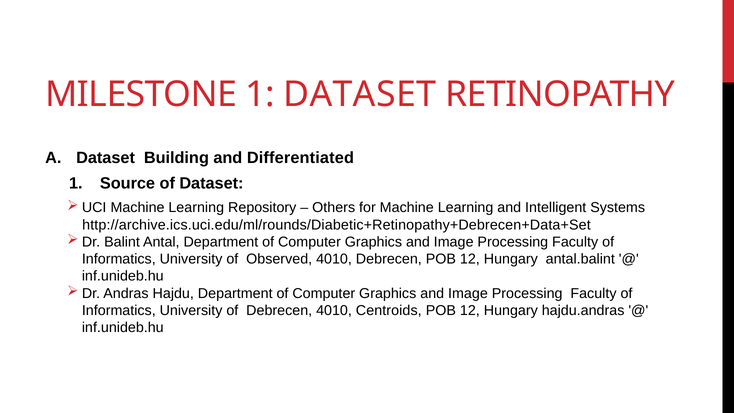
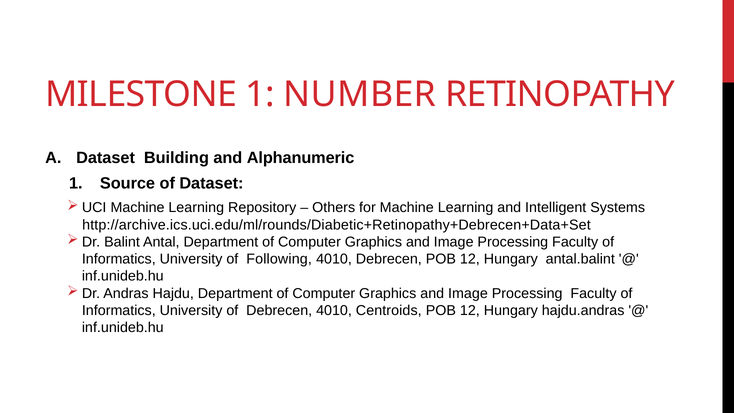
1 DATASET: DATASET -> NUMBER
Differentiated: Differentiated -> Alphanumeric
Observed: Observed -> Following
